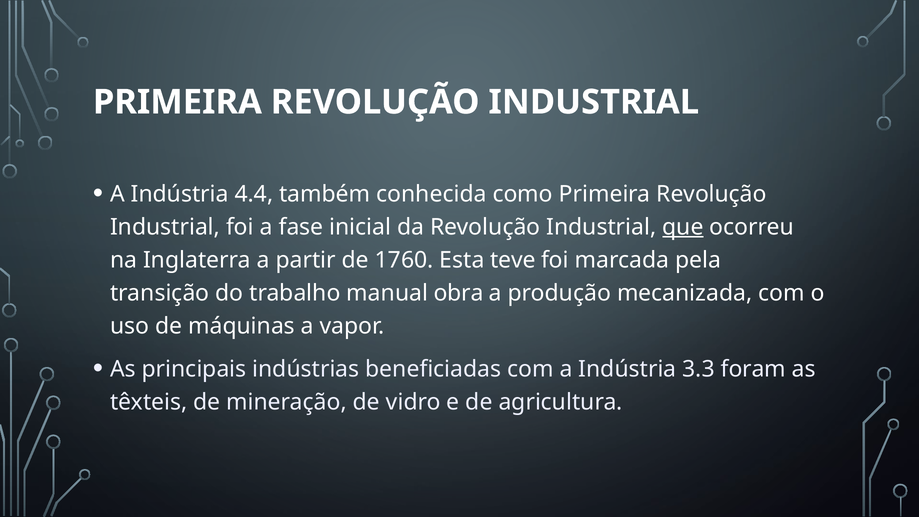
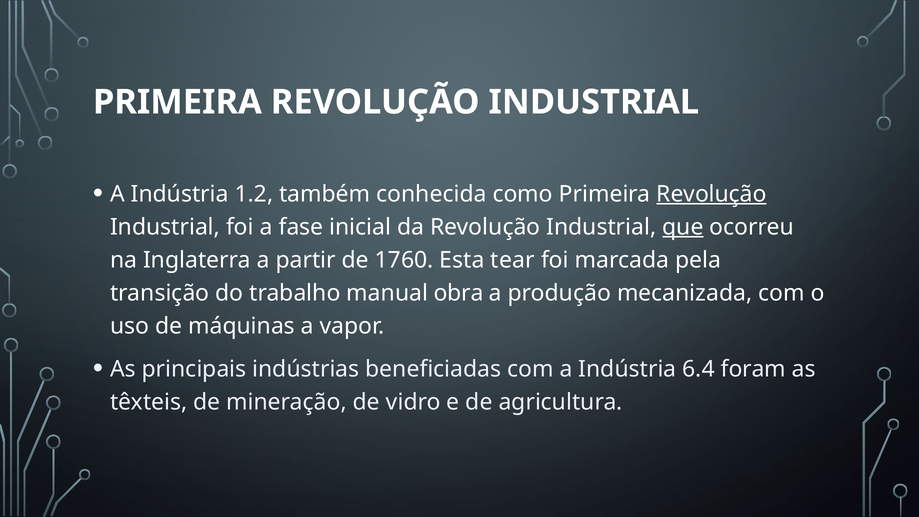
4.4: 4.4 -> 1.2
Revolução at (712, 194) underline: none -> present
teve: teve -> tear
3.3: 3.3 -> 6.4
